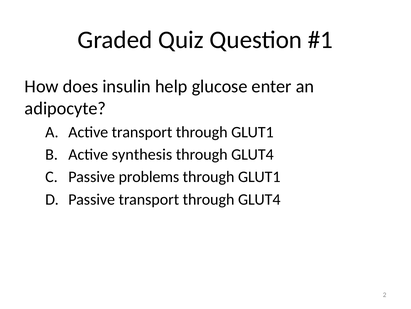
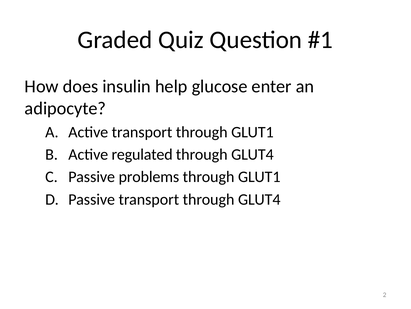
synthesis: synthesis -> regulated
